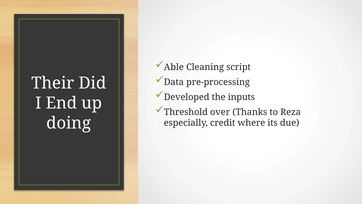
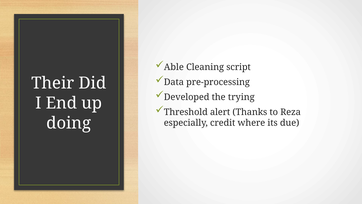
inputs: inputs -> trying
over: over -> alert
